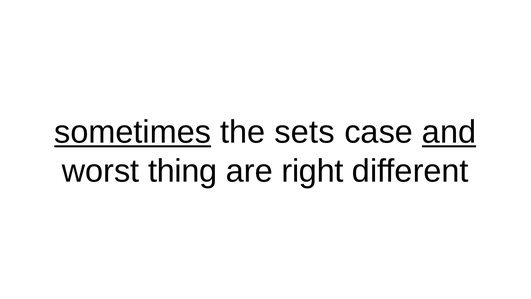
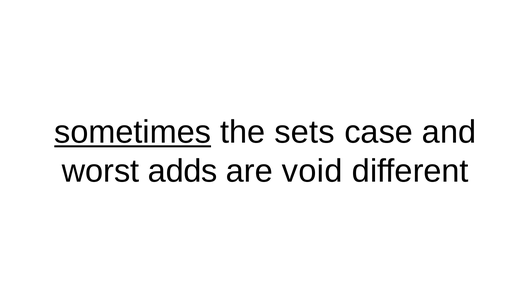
and underline: present -> none
thing: thing -> adds
right: right -> void
